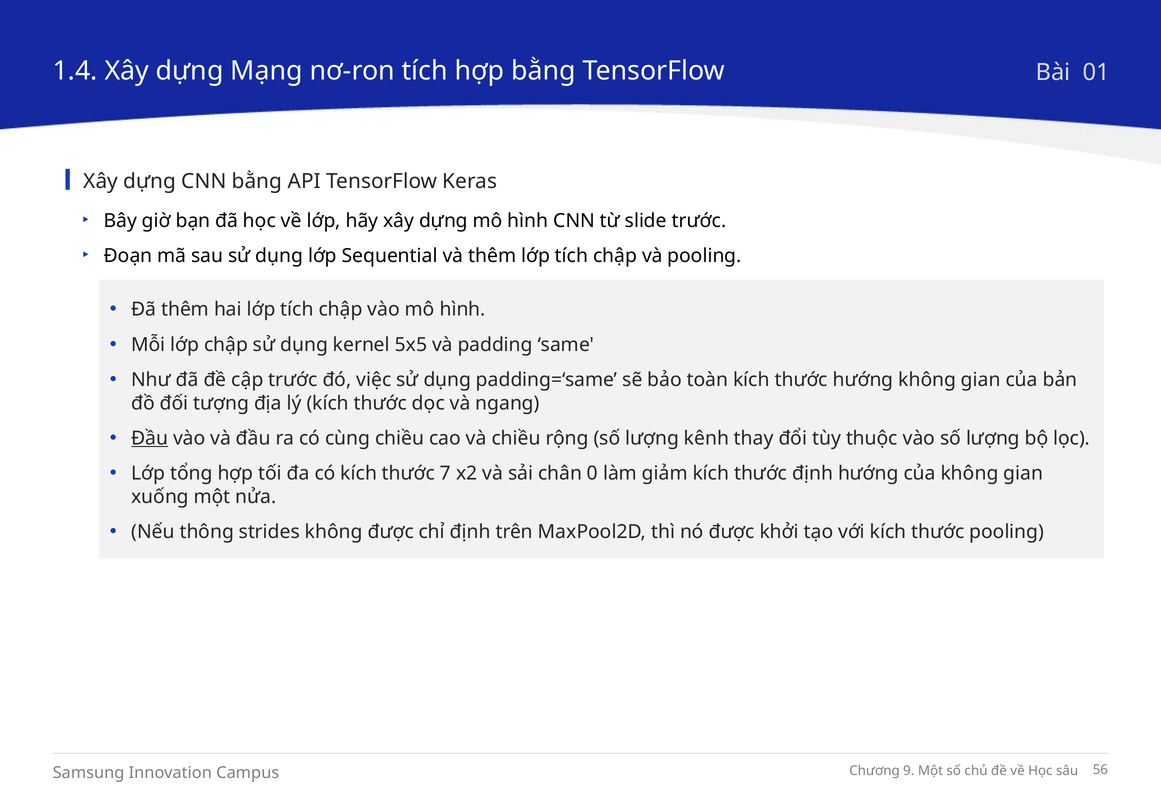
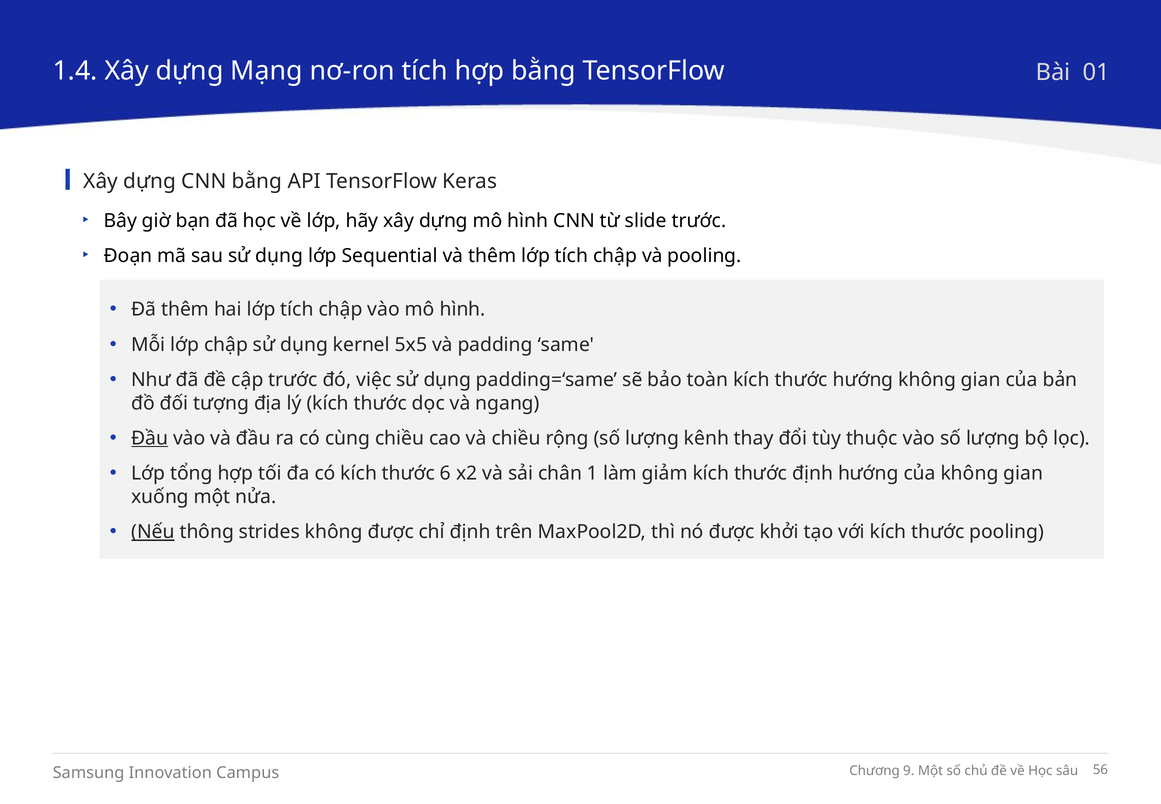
7: 7 -> 6
0: 0 -> 1
Nếu underline: none -> present
